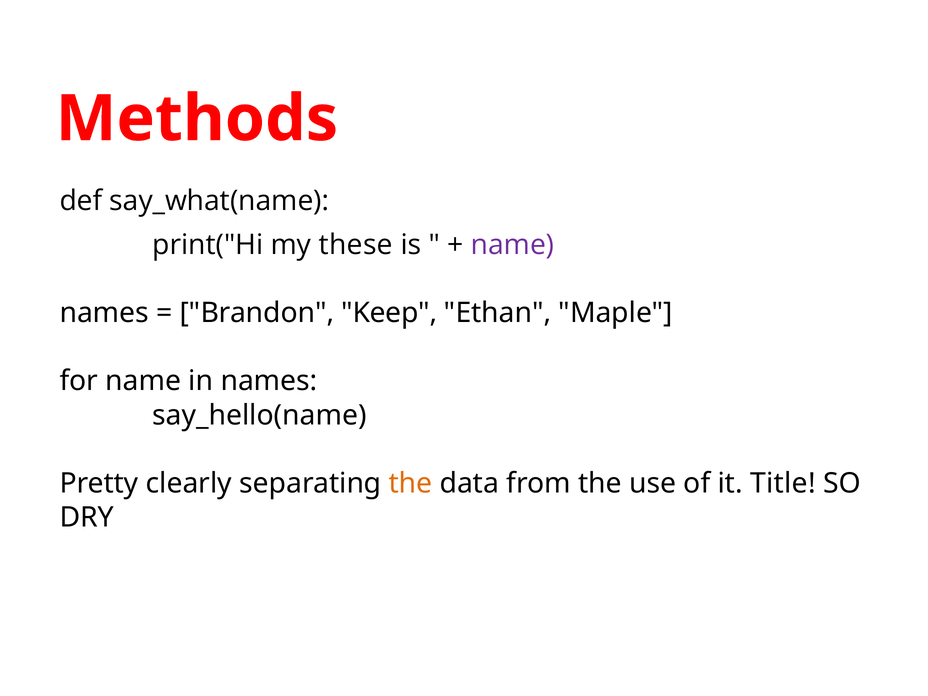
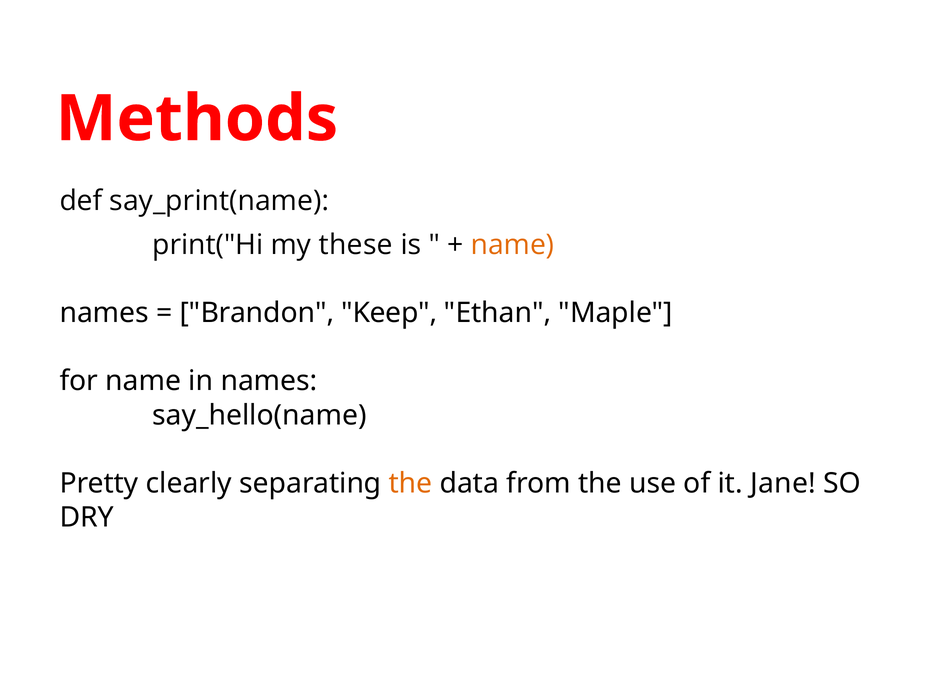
say_what(name: say_what(name -> say_print(name
name at (513, 245) colour: purple -> orange
Title: Title -> Jane
